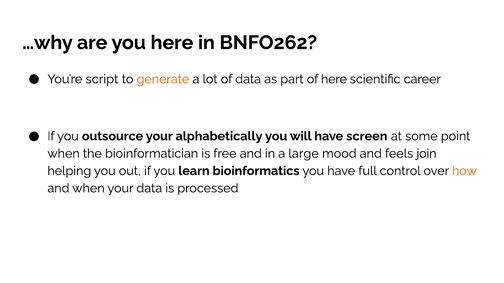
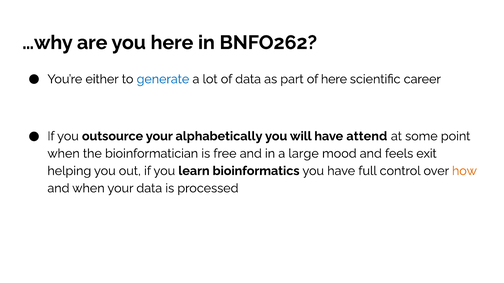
script: script -> either
generate colour: orange -> blue
screen: screen -> attend
join: join -> exit
